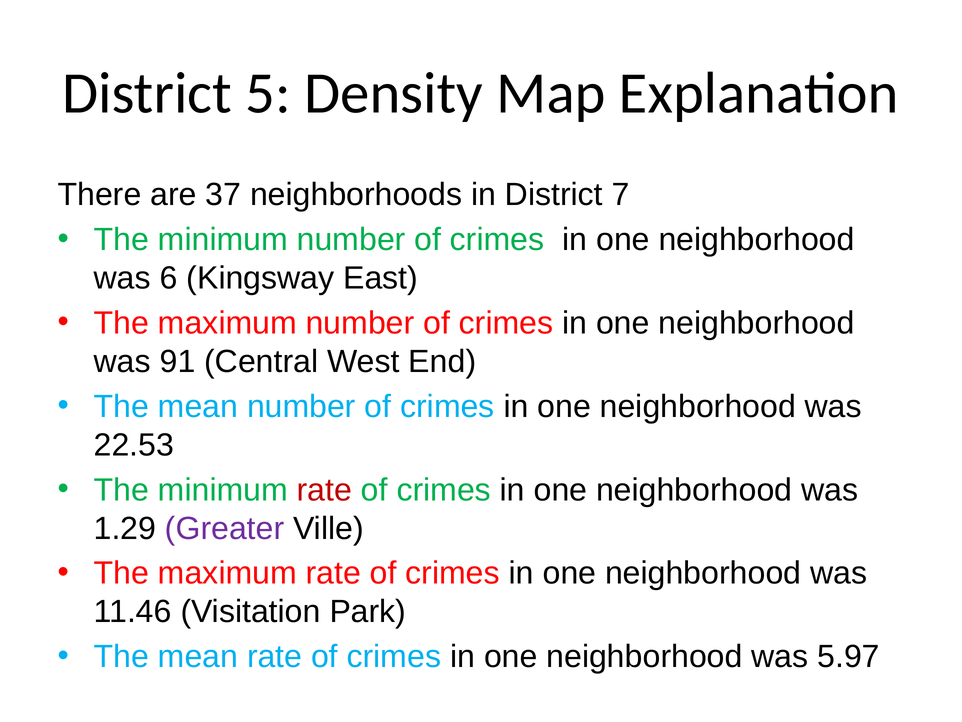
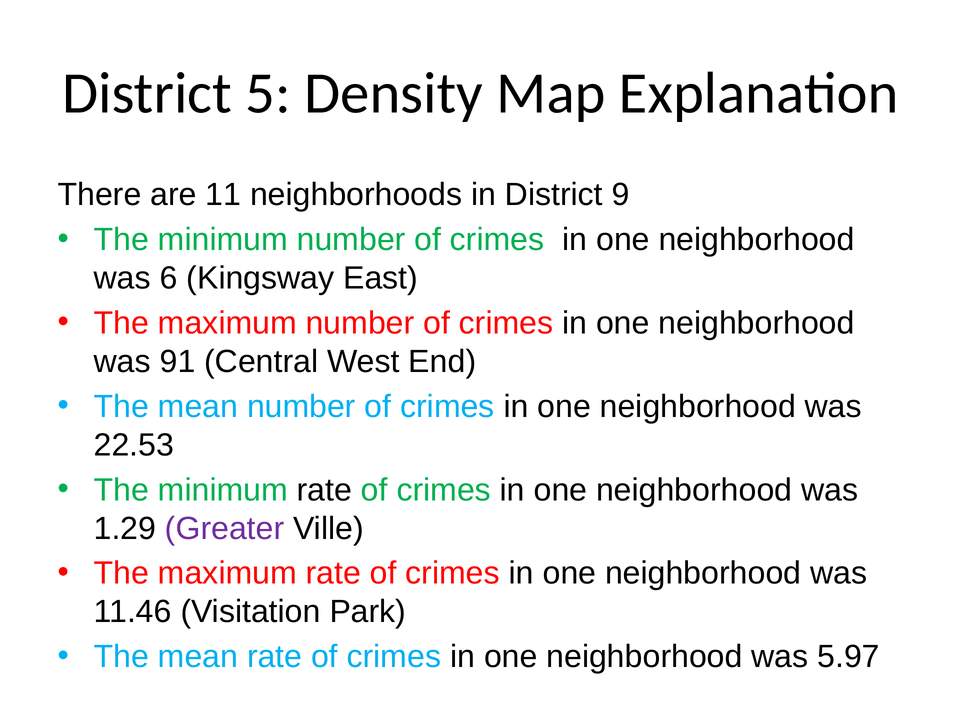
37: 37 -> 11
7: 7 -> 9
rate at (324, 490) colour: red -> black
